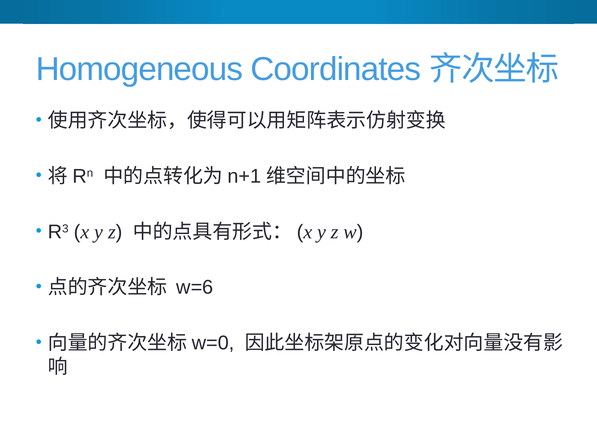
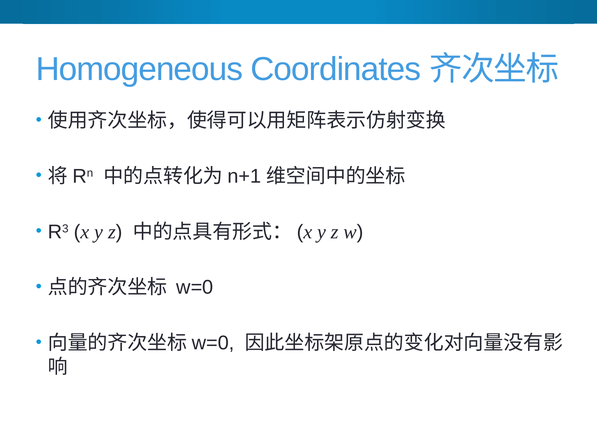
w=6: w=6 -> w=0
